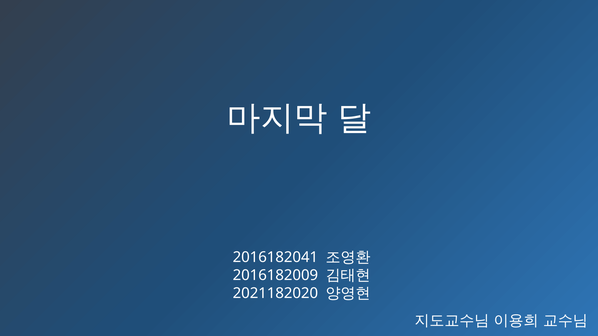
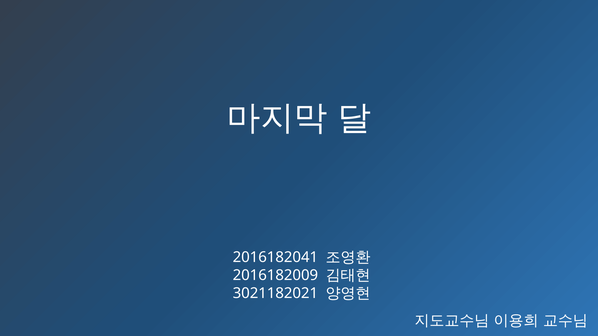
2021182020: 2021182020 -> 3021182021
